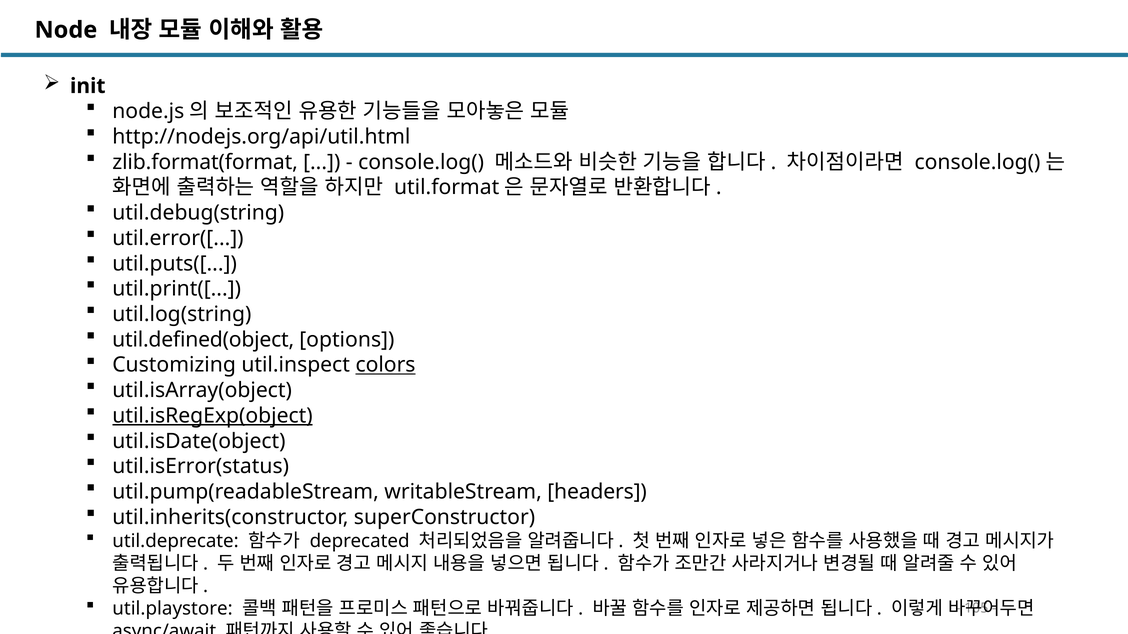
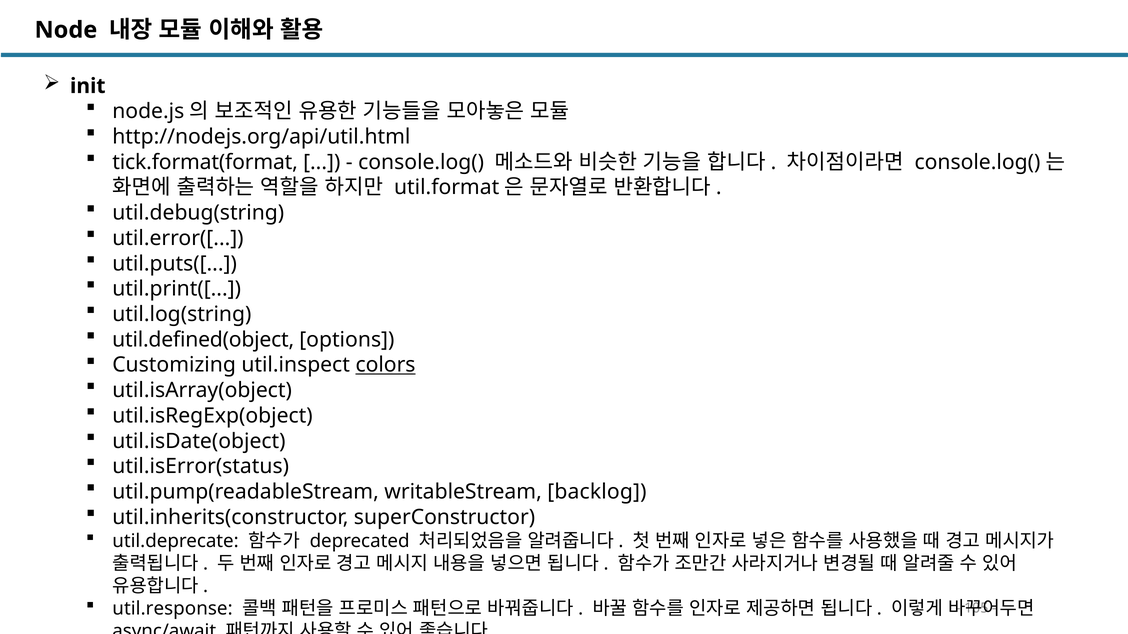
zlib.format(format: zlib.format(format -> tick.format(format
util.isRegExp(object underline: present -> none
headers: headers -> backlog
util.playstore: util.playstore -> util.response
